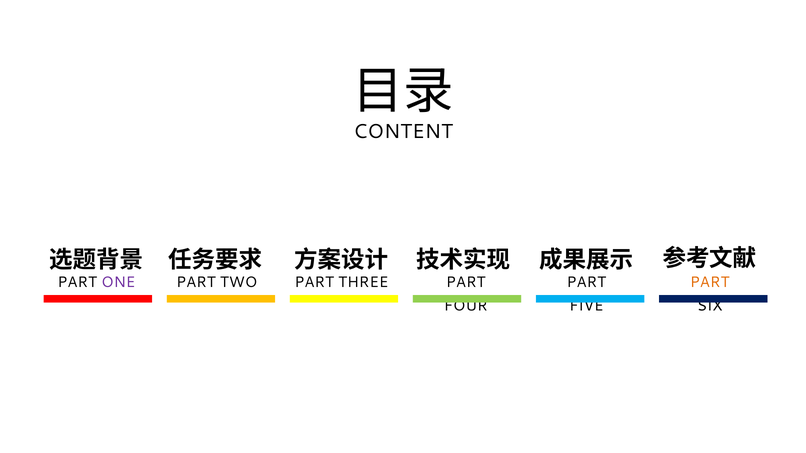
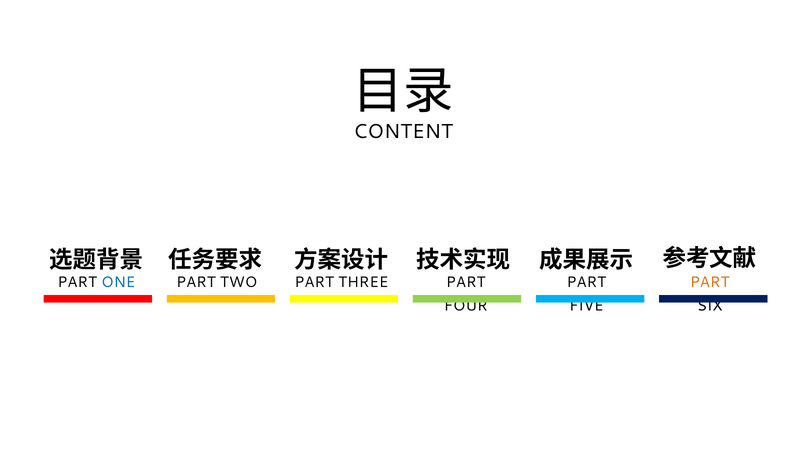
ONE colour: purple -> blue
